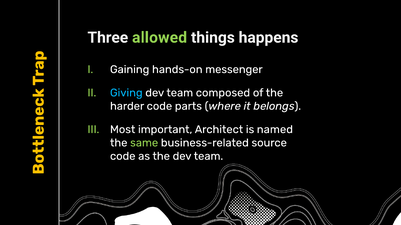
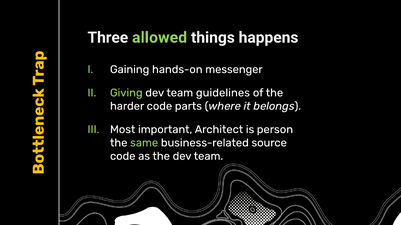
Giving colour: light blue -> light green
composed: composed -> guidelines
named: named -> person
